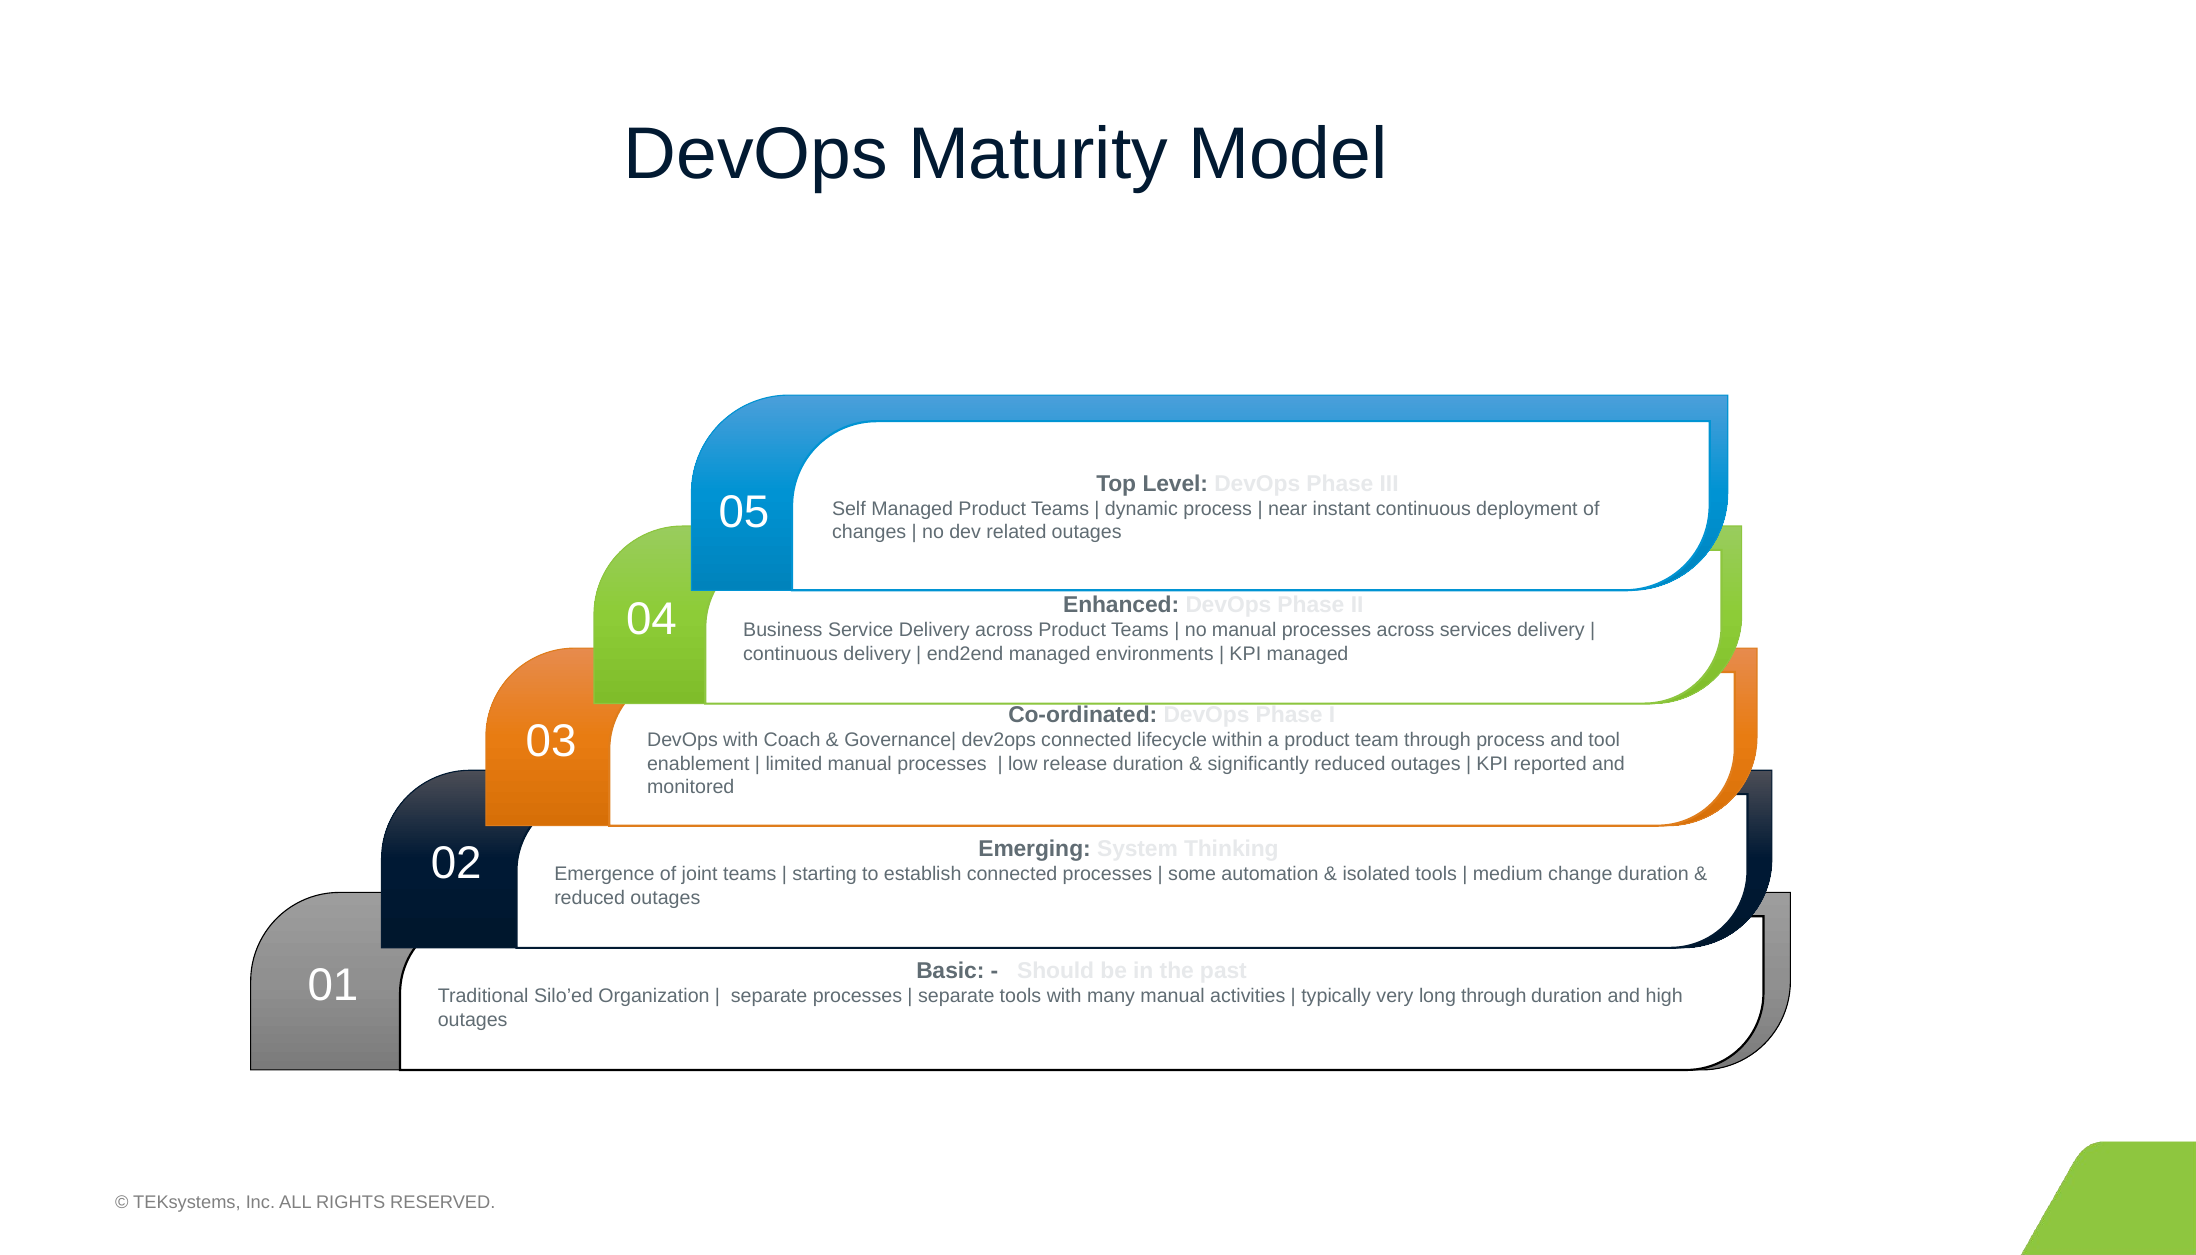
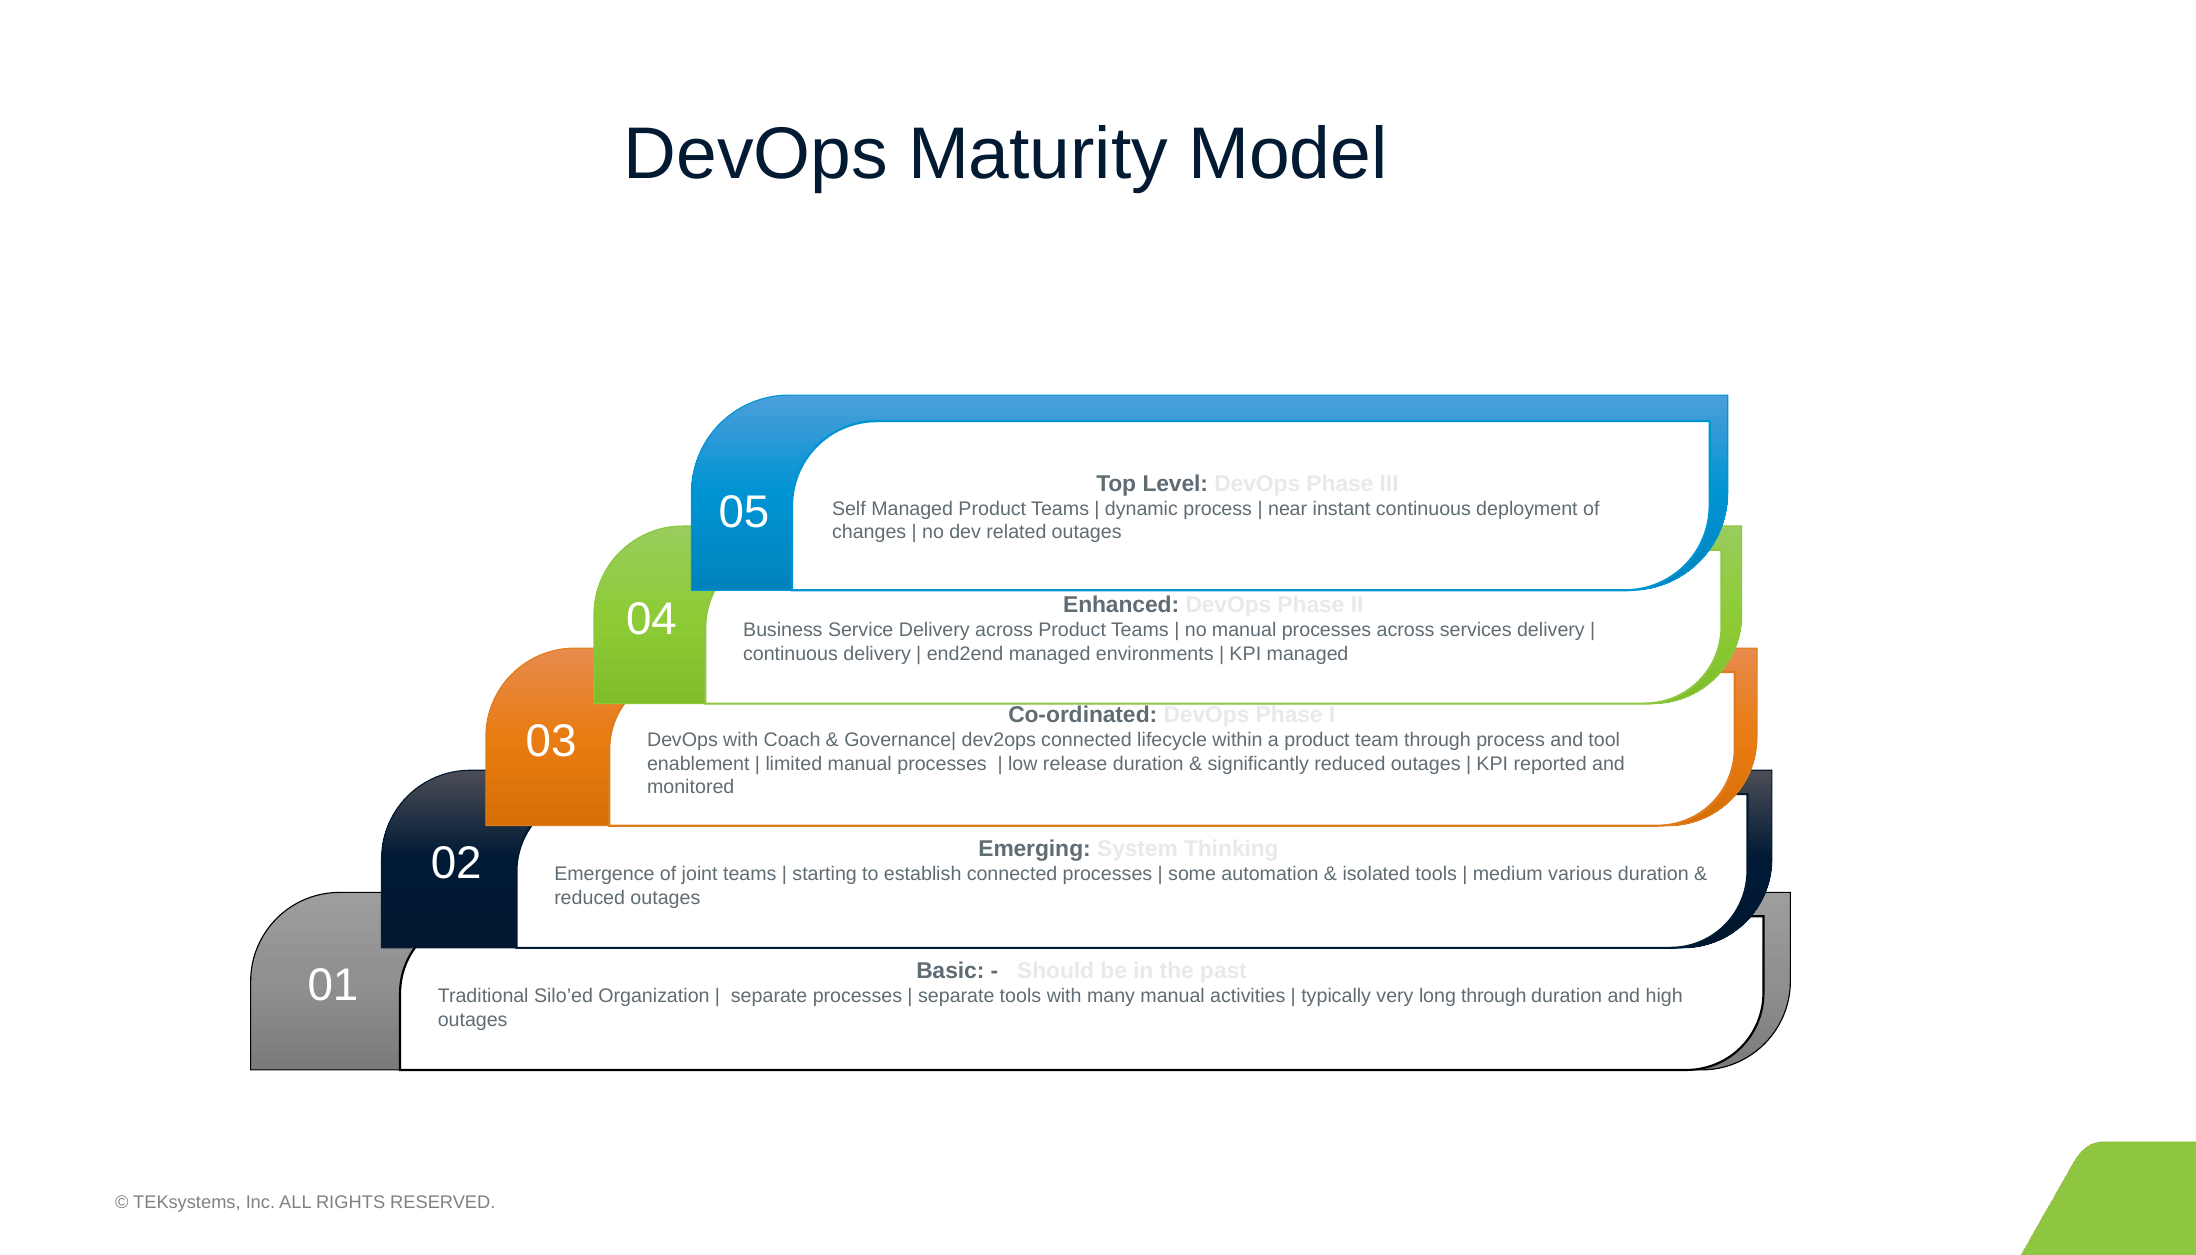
change: change -> various
